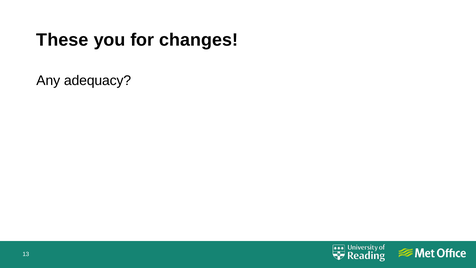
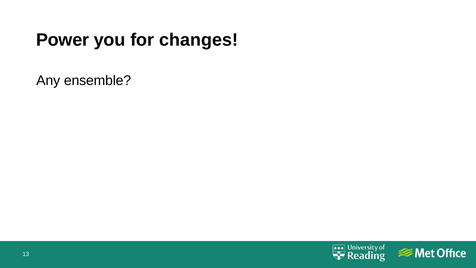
These: These -> Power
adequacy: adequacy -> ensemble
